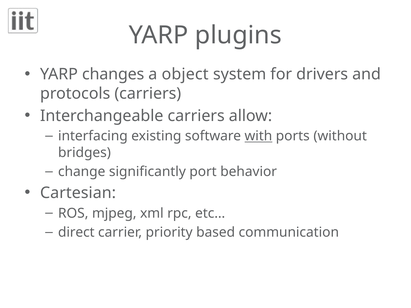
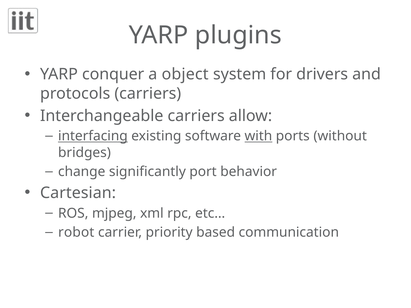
changes: changes -> conquer
interfacing underline: none -> present
direct: direct -> robot
